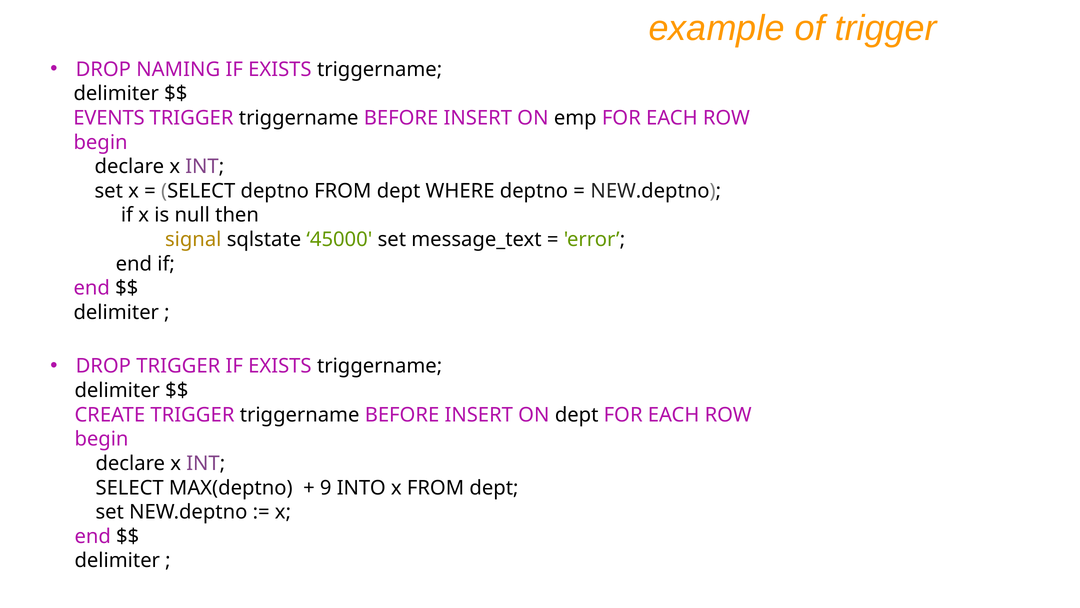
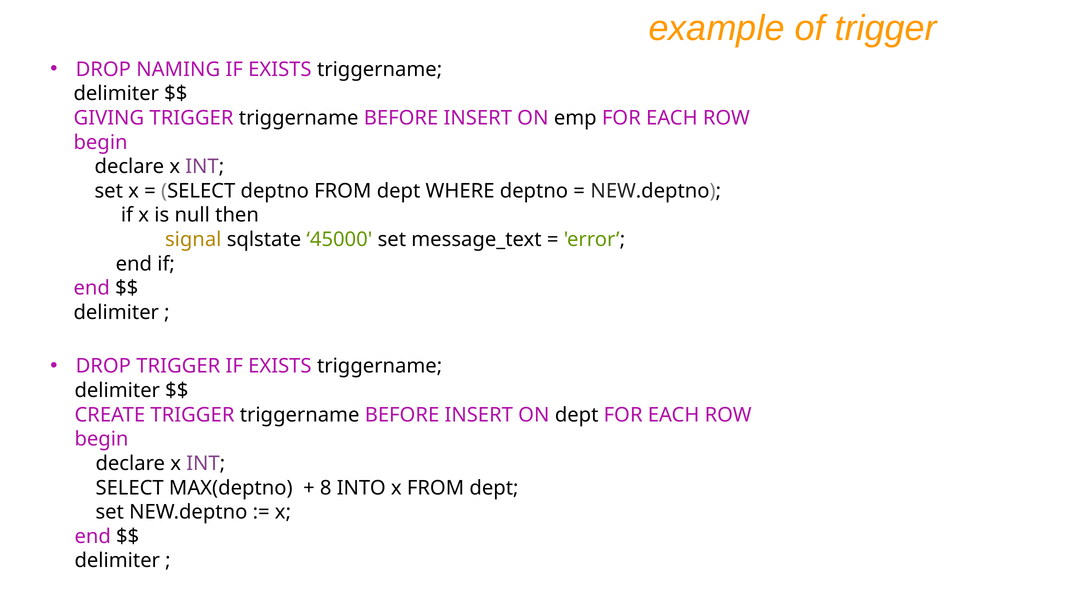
EVENTS: EVENTS -> GIVING
9: 9 -> 8
